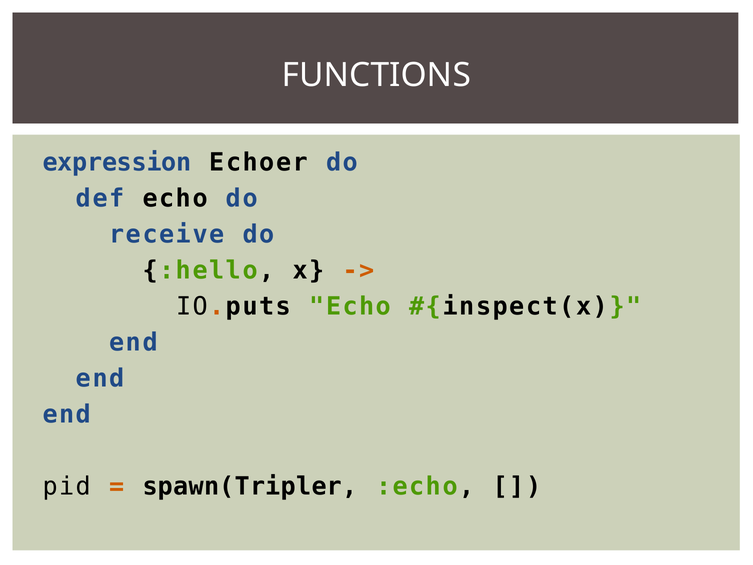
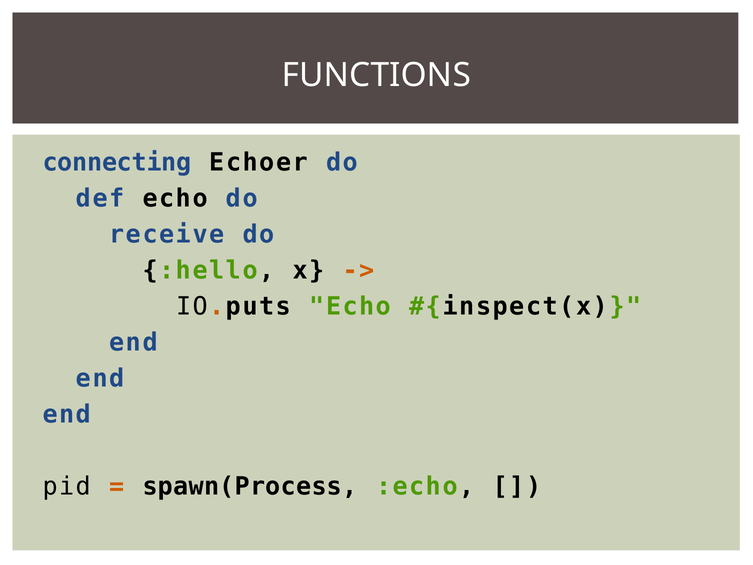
expression: expression -> connecting
spawn(Tripler: spawn(Tripler -> spawn(Process
